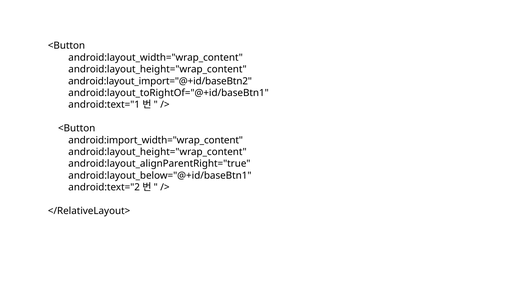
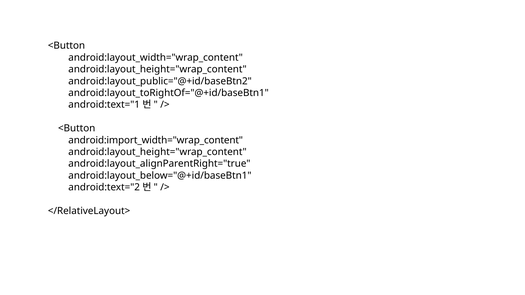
android:layout_import="@+id/baseBtn2: android:layout_import="@+id/baseBtn2 -> android:layout_public="@+id/baseBtn2
